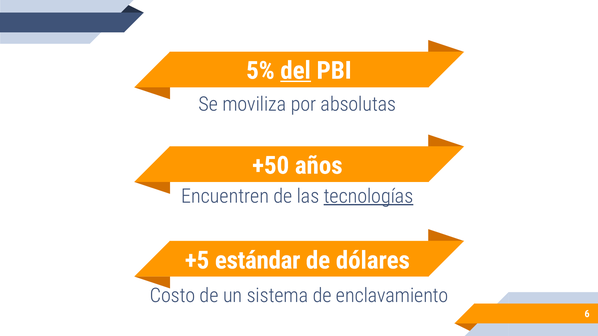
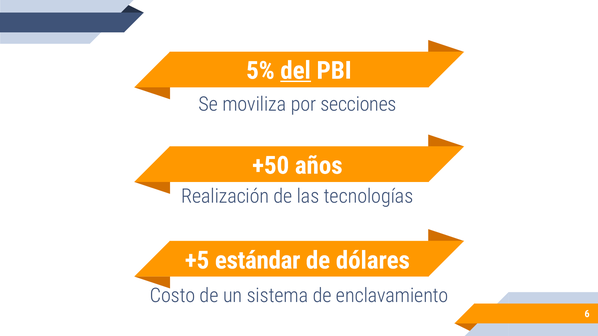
absolutas: absolutas -> secciones
Encuentren: Encuentren -> Realización
tecnologías underline: present -> none
